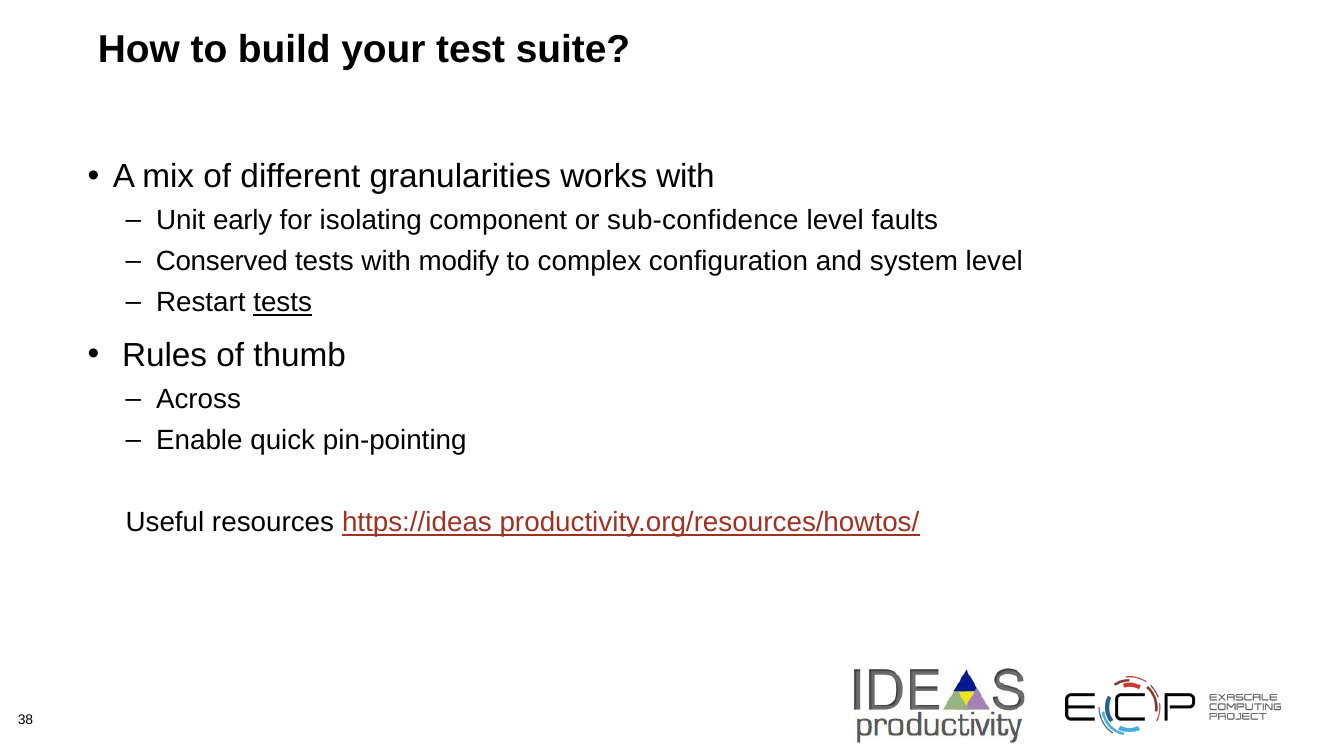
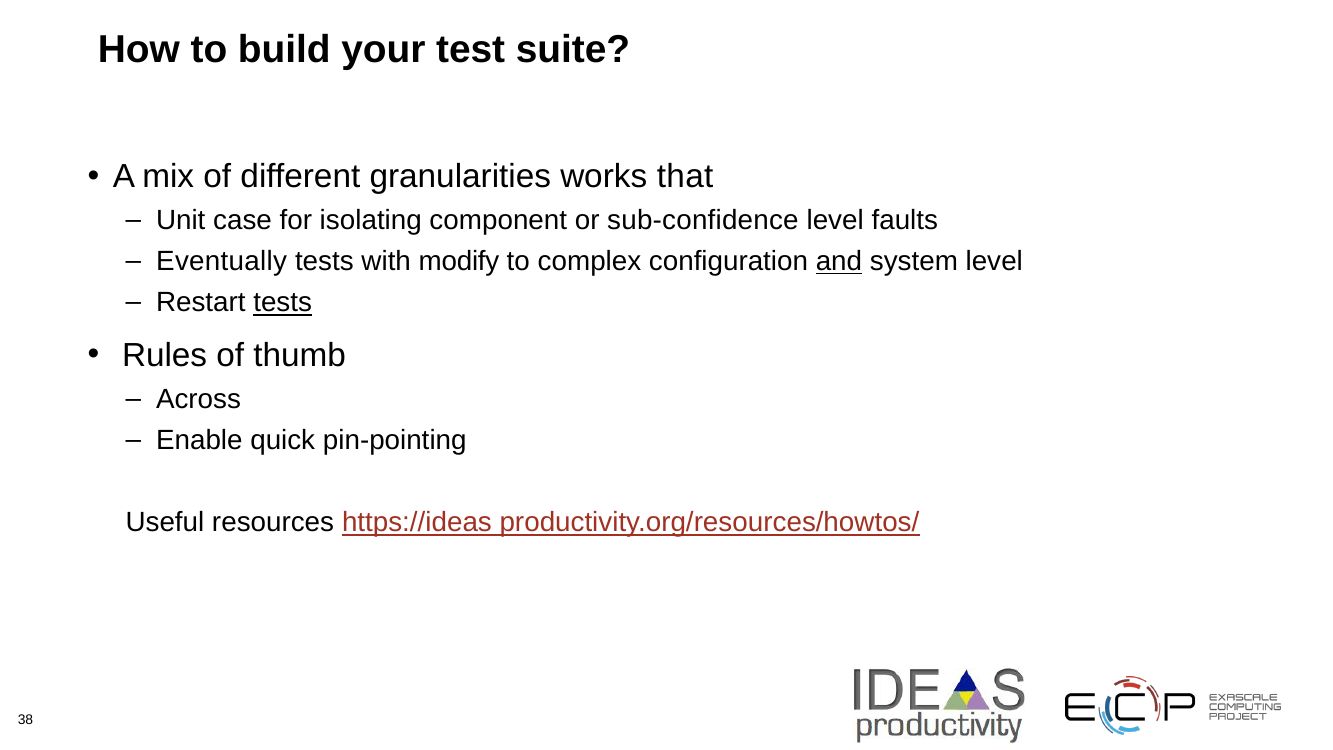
works with: with -> that
early: early -> case
Conserved: Conserved -> Eventually
and underline: none -> present
